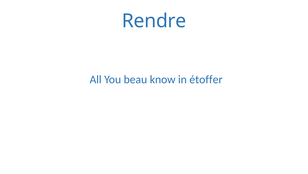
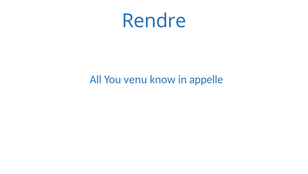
beau: beau -> venu
étoffer: étoffer -> appelle
